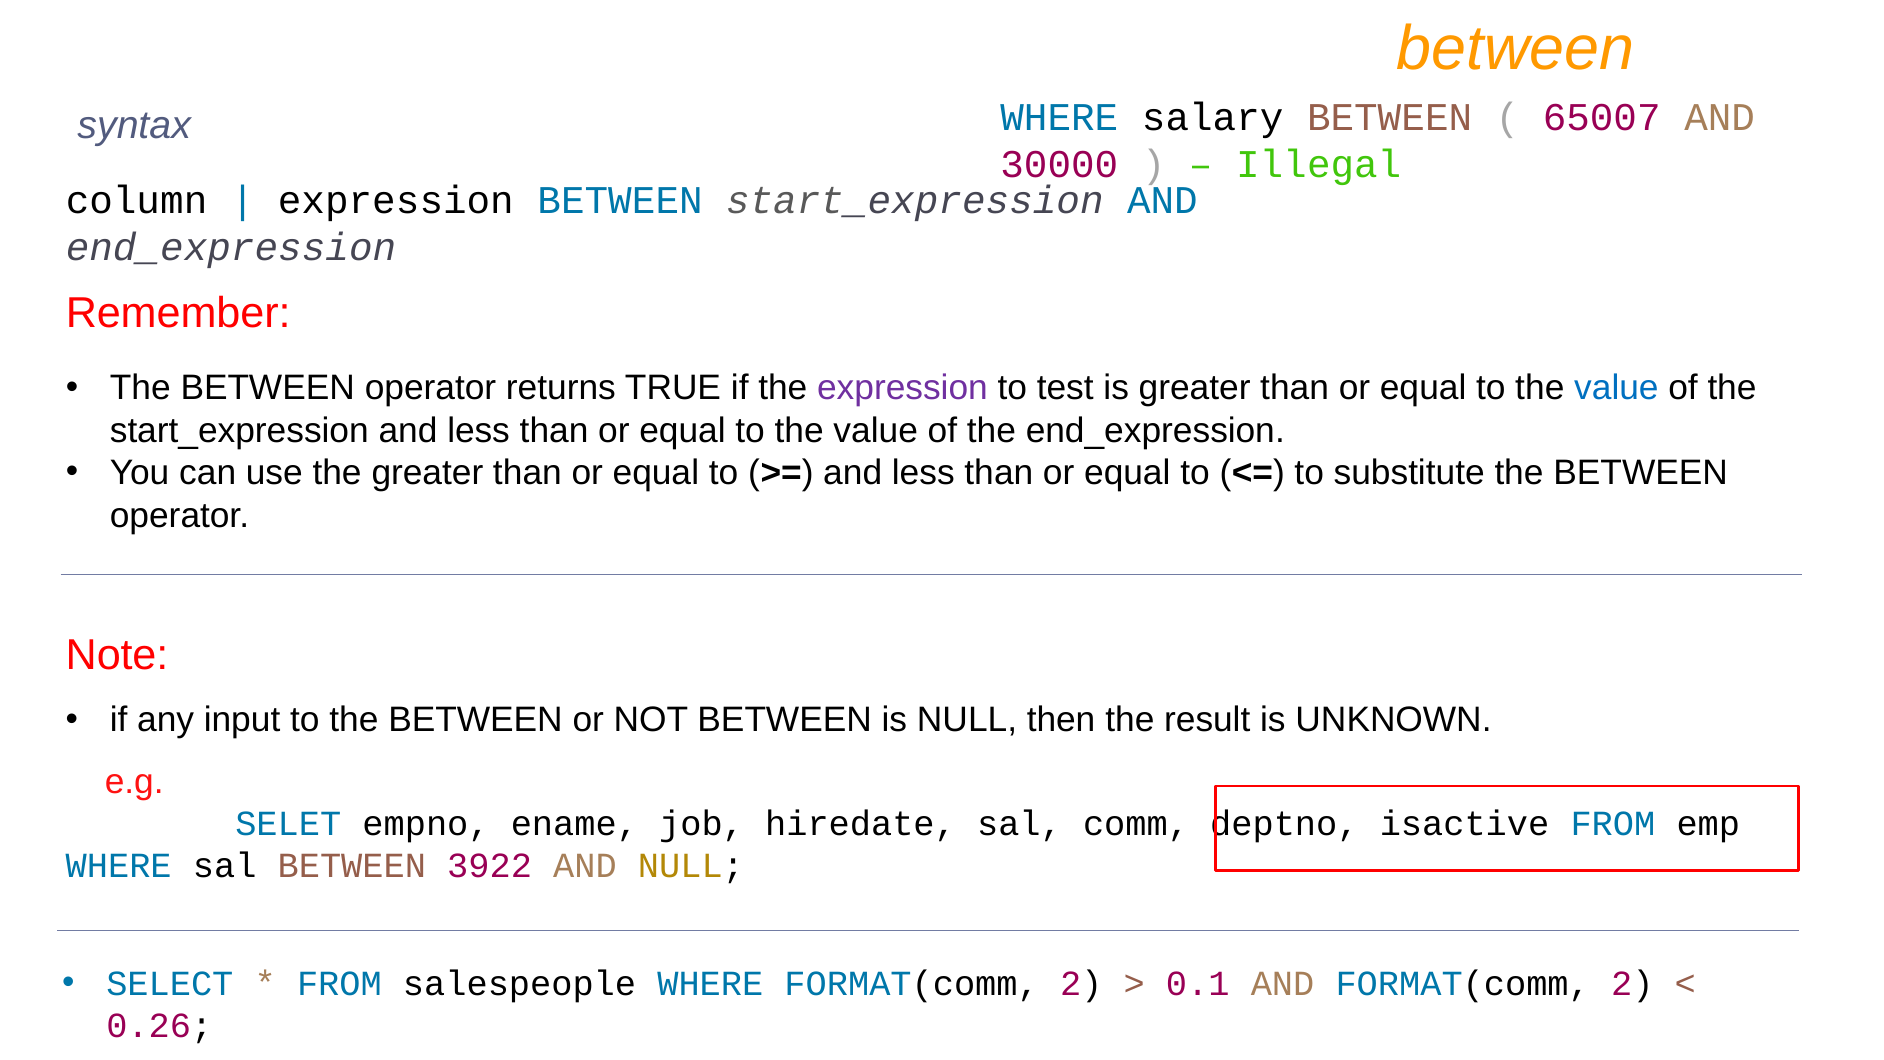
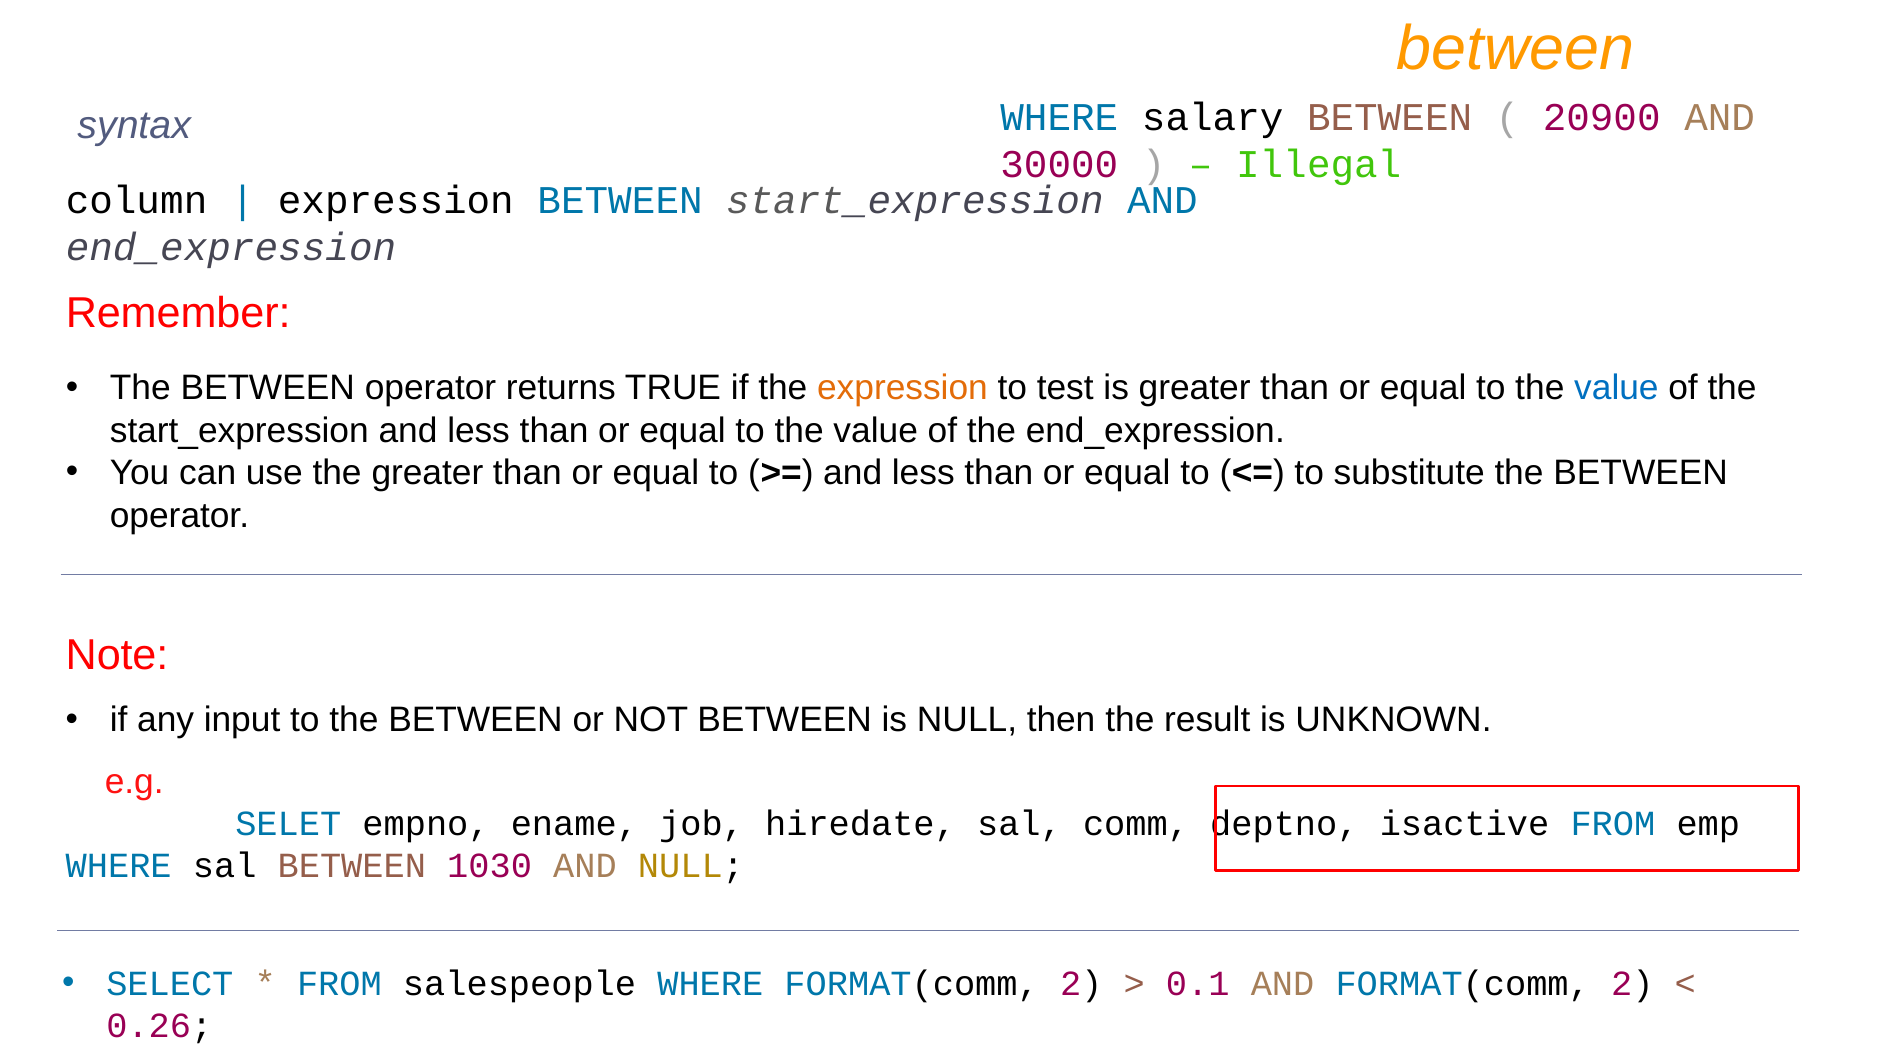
65007: 65007 -> 20900
expression at (902, 388) colour: purple -> orange
3922: 3922 -> 1030
